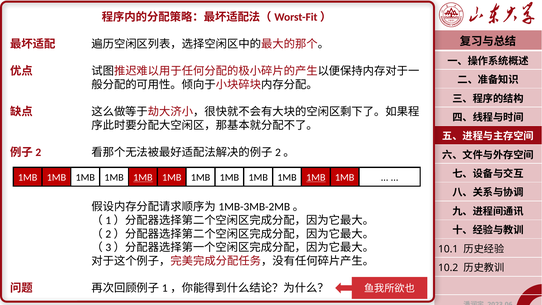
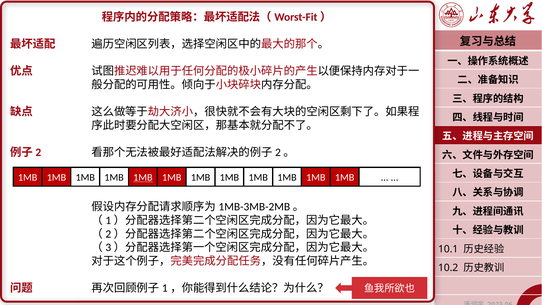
1MB at (316, 177) underline: present -> none
